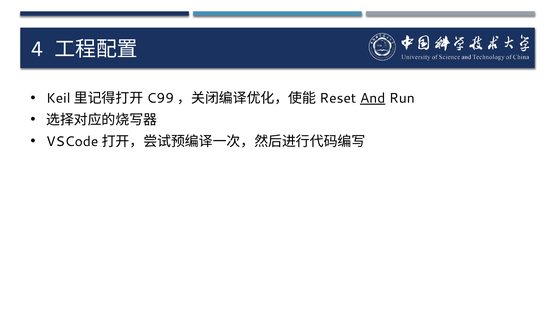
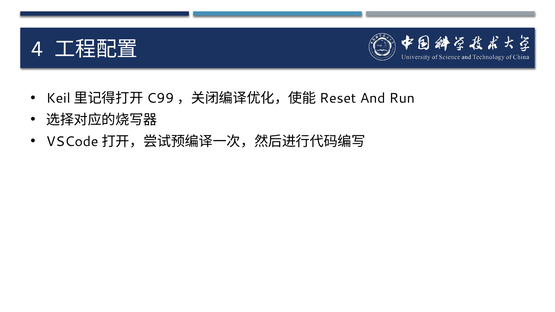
And underline: present -> none
